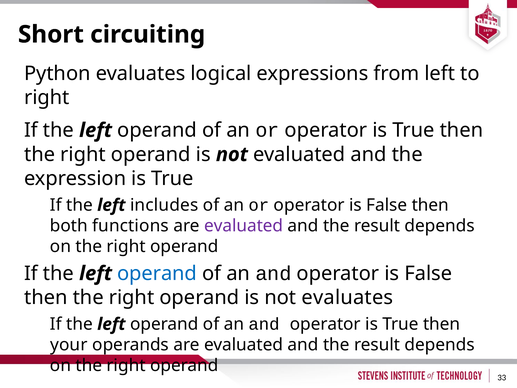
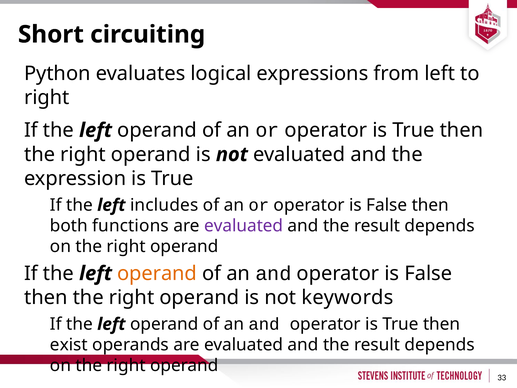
operand at (157, 273) colour: blue -> orange
not evaluates: evaluates -> keywords
your: your -> exist
